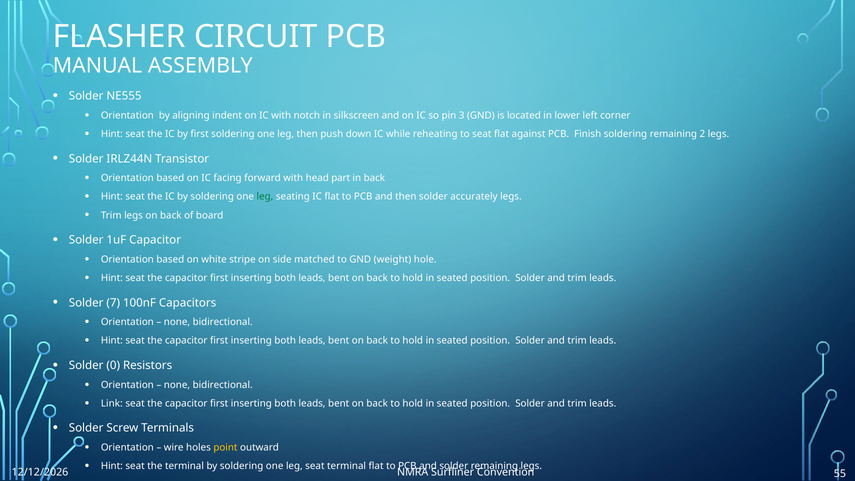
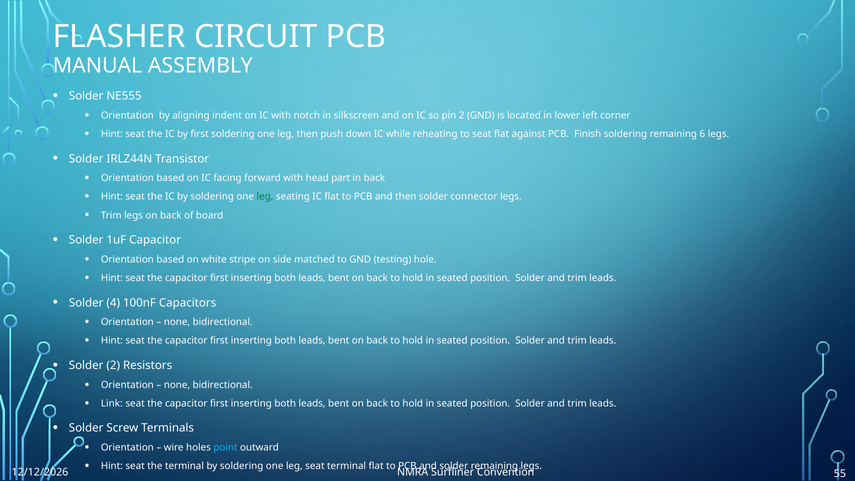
pin 3: 3 -> 2
2: 2 -> 6
accurately: accurately -> connector
weight: weight -> testing
7: 7 -> 4
Solder 0: 0 -> 2
point colour: yellow -> light blue
